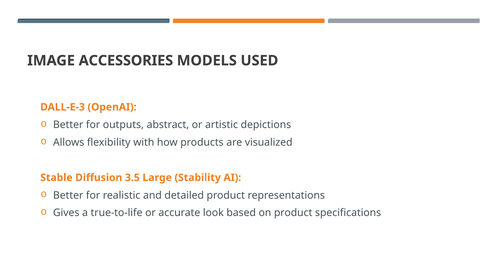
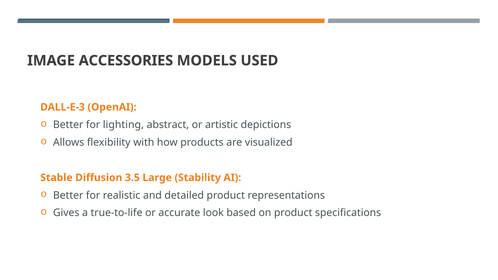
outputs: outputs -> lighting
